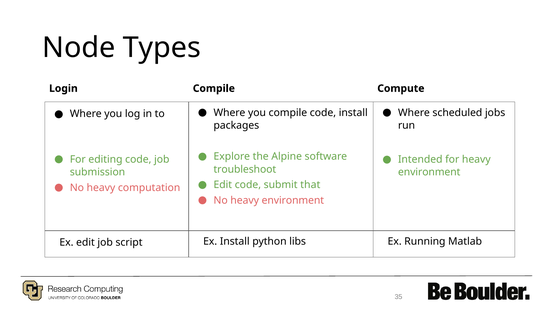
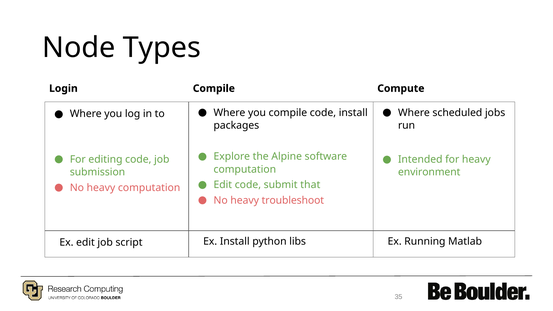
troubleshoot at (245, 169): troubleshoot -> computation
No heavy environment: environment -> troubleshoot
